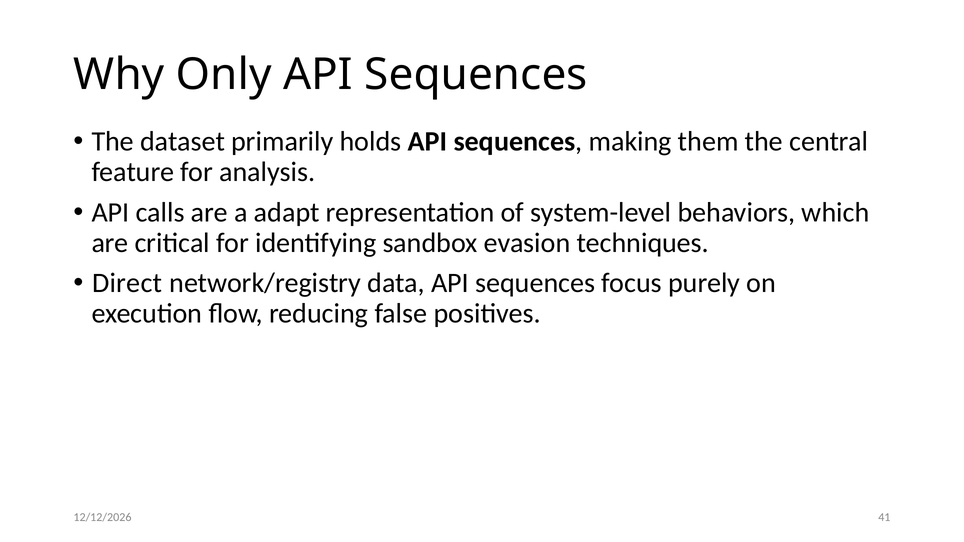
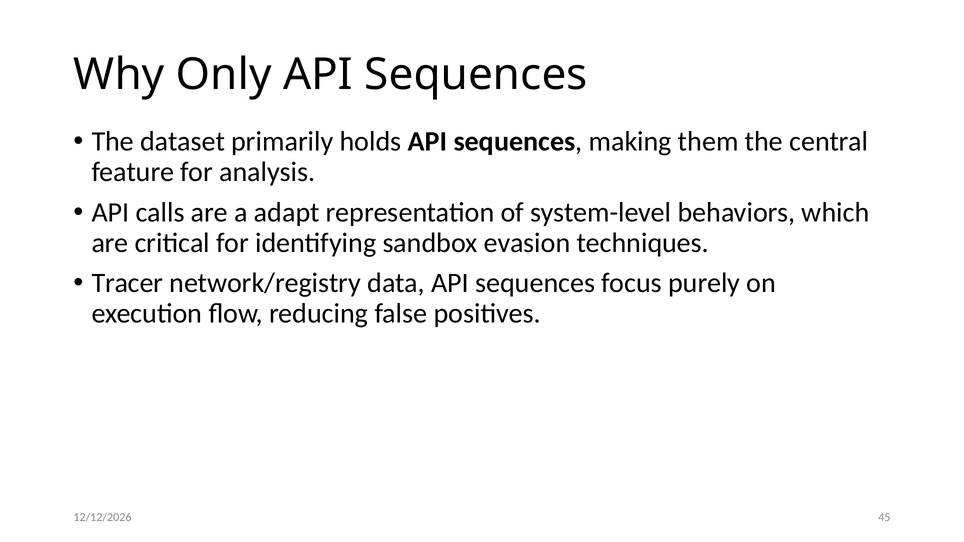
Direct: Direct -> Tracer
41: 41 -> 45
